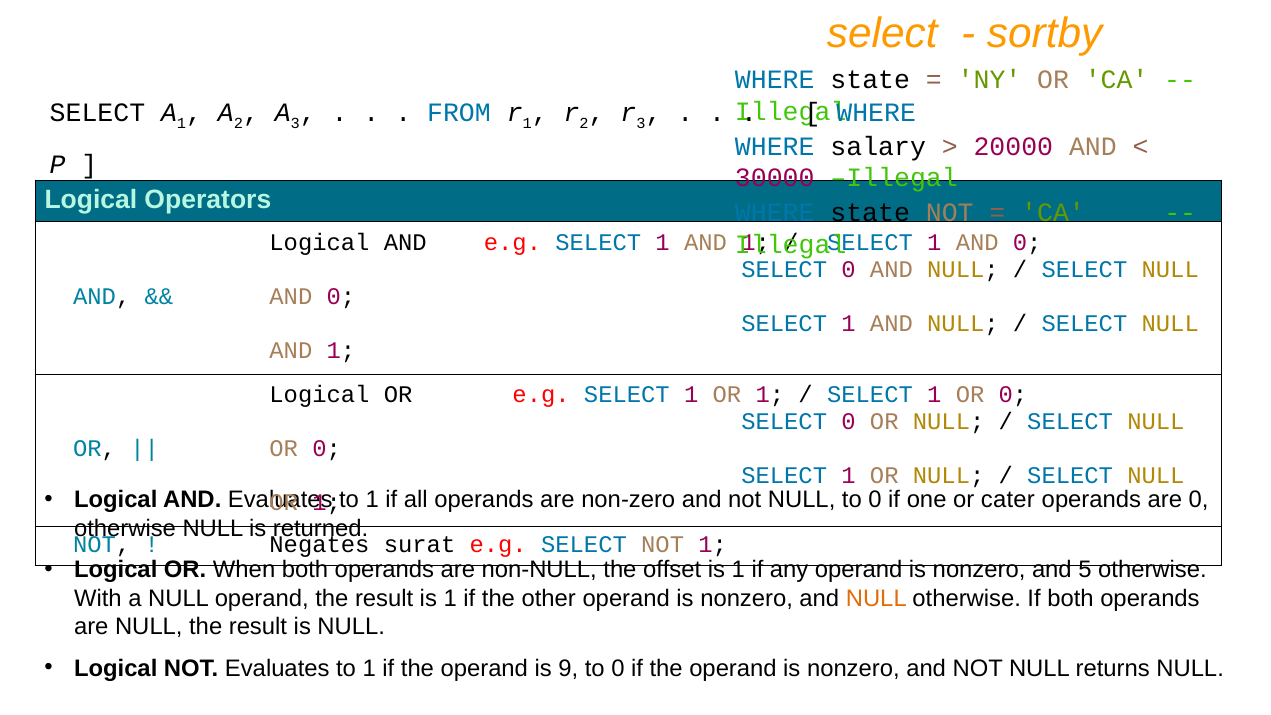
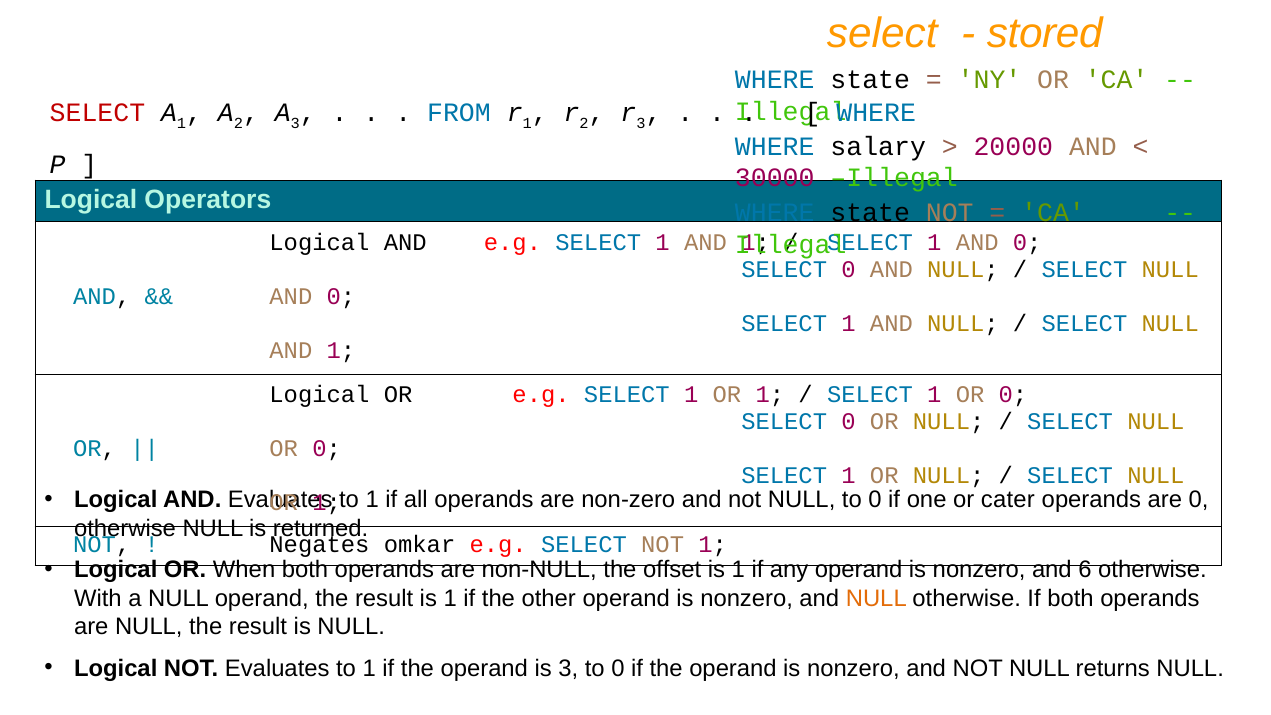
sortby: sortby -> stored
SELECT at (97, 113) colour: black -> red
surat: surat -> omkar
5: 5 -> 6
is 9: 9 -> 3
